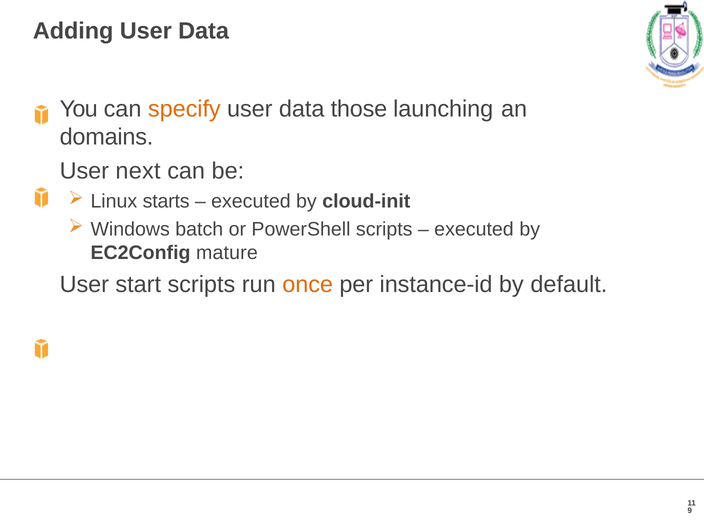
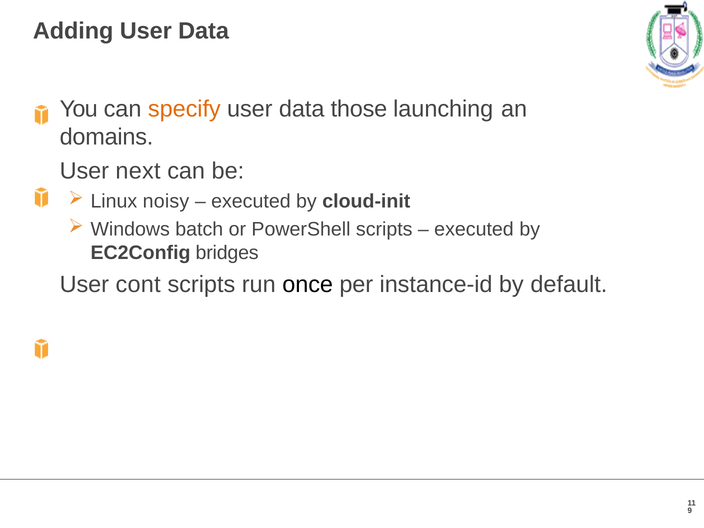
starts: starts -> noisy
mature: mature -> bridges
start: start -> cont
once colour: orange -> black
